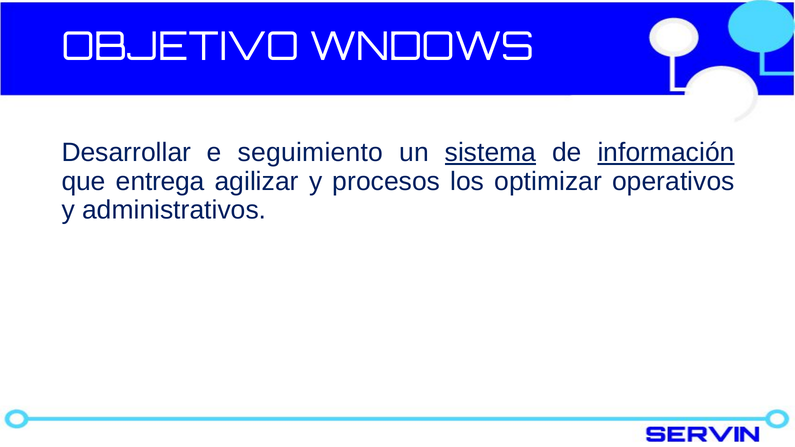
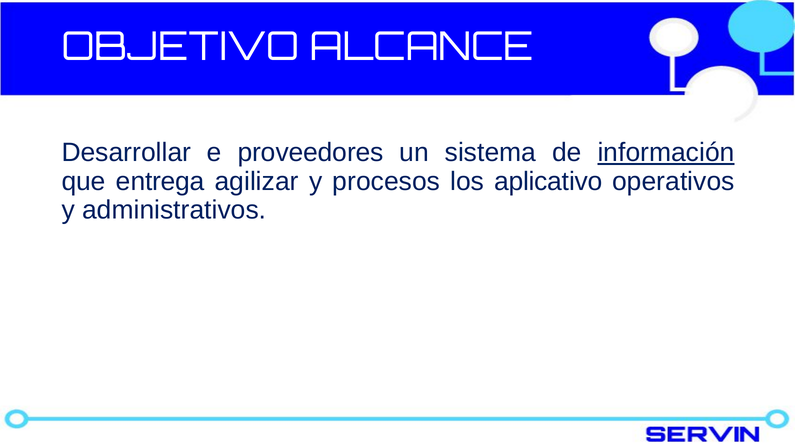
WNDOWS: WNDOWS -> ALCANCE
seguimiento: seguimiento -> proveedores
sistema underline: present -> none
optimizar: optimizar -> aplicativo
